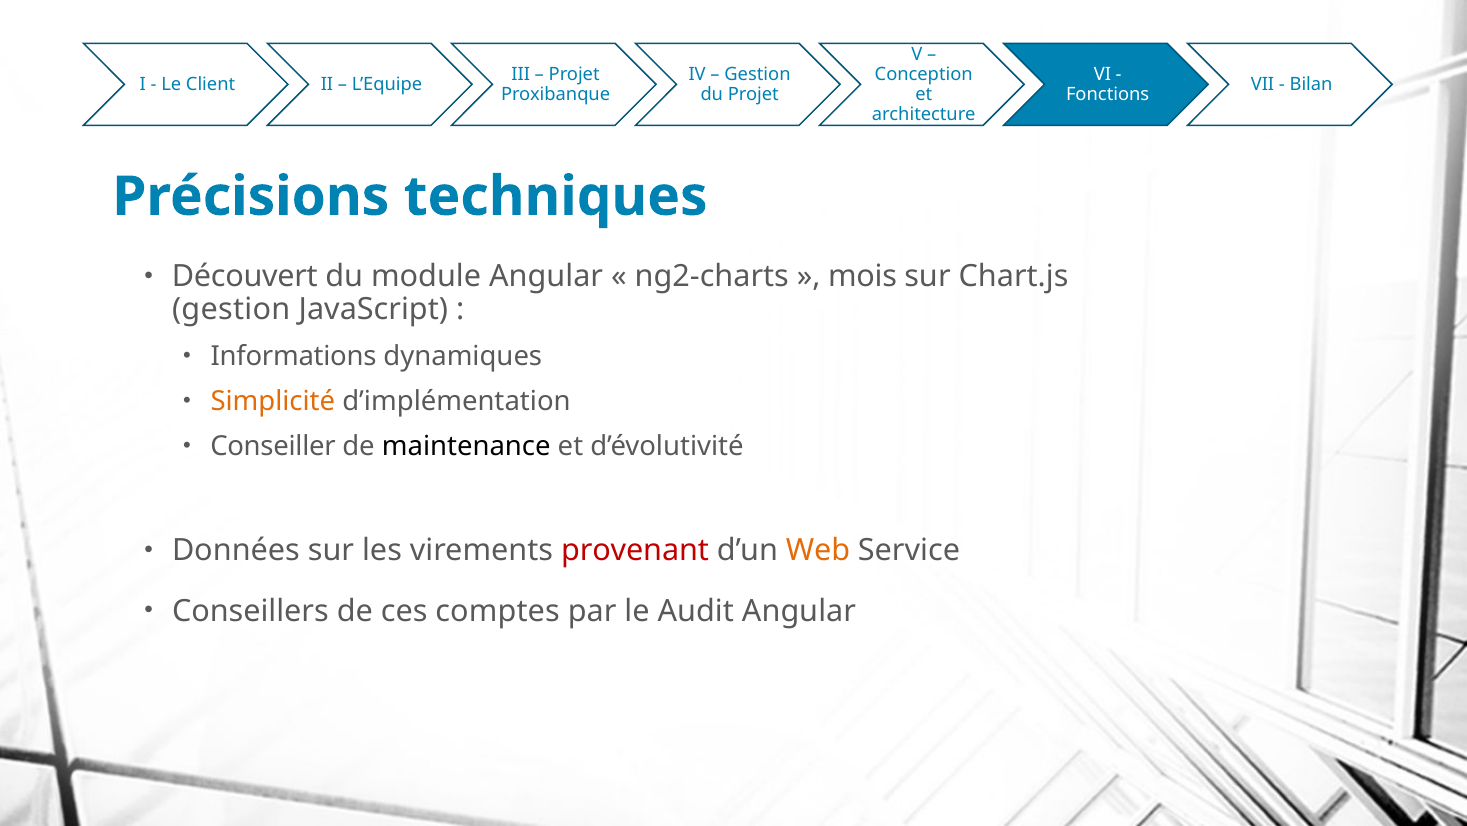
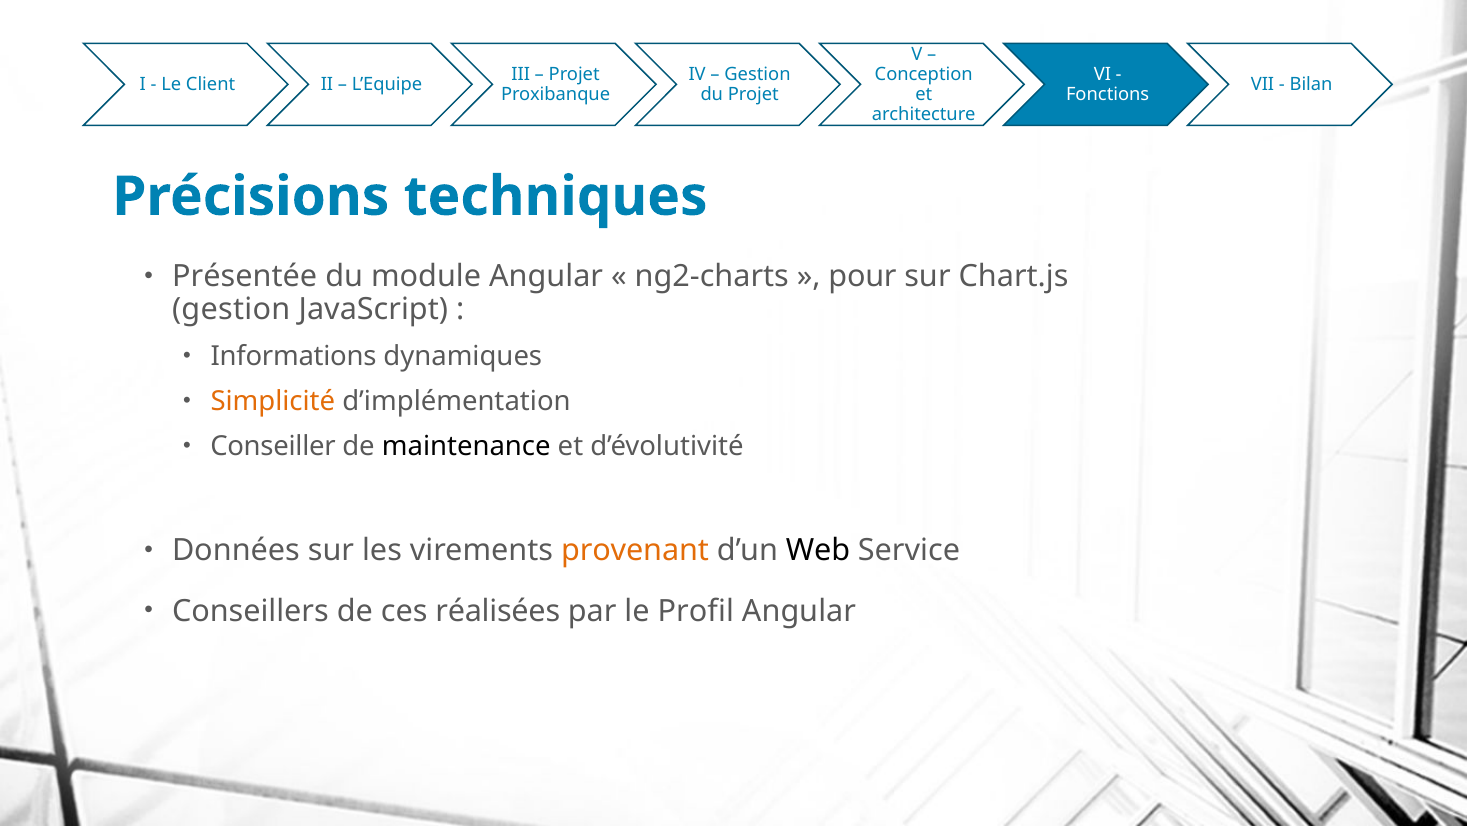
Découvert: Découvert -> Présentée
mois: mois -> pour
provenant colour: red -> orange
Web colour: orange -> black
comptes: comptes -> réalisées
Audit: Audit -> Profil
